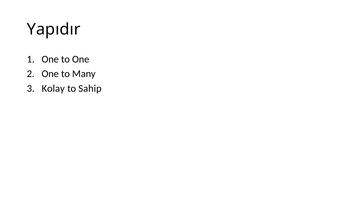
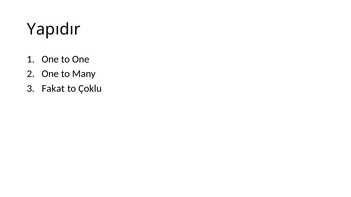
Kolay: Kolay -> Fakat
Sahip: Sahip -> Çoklu
